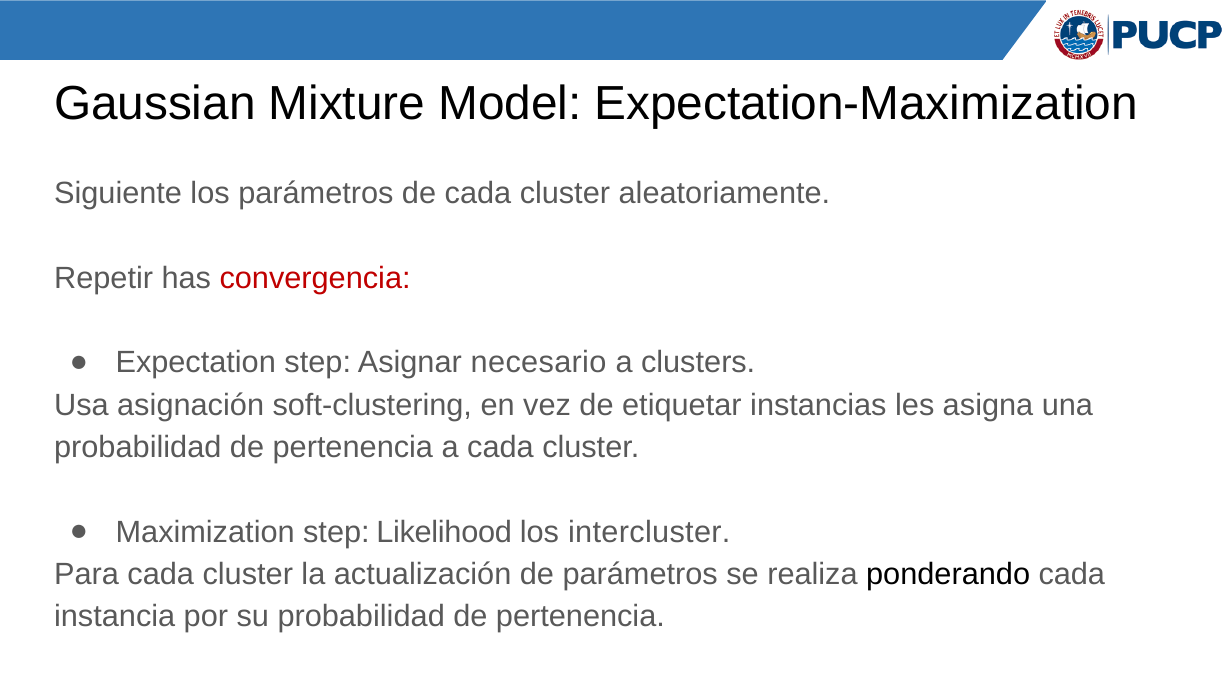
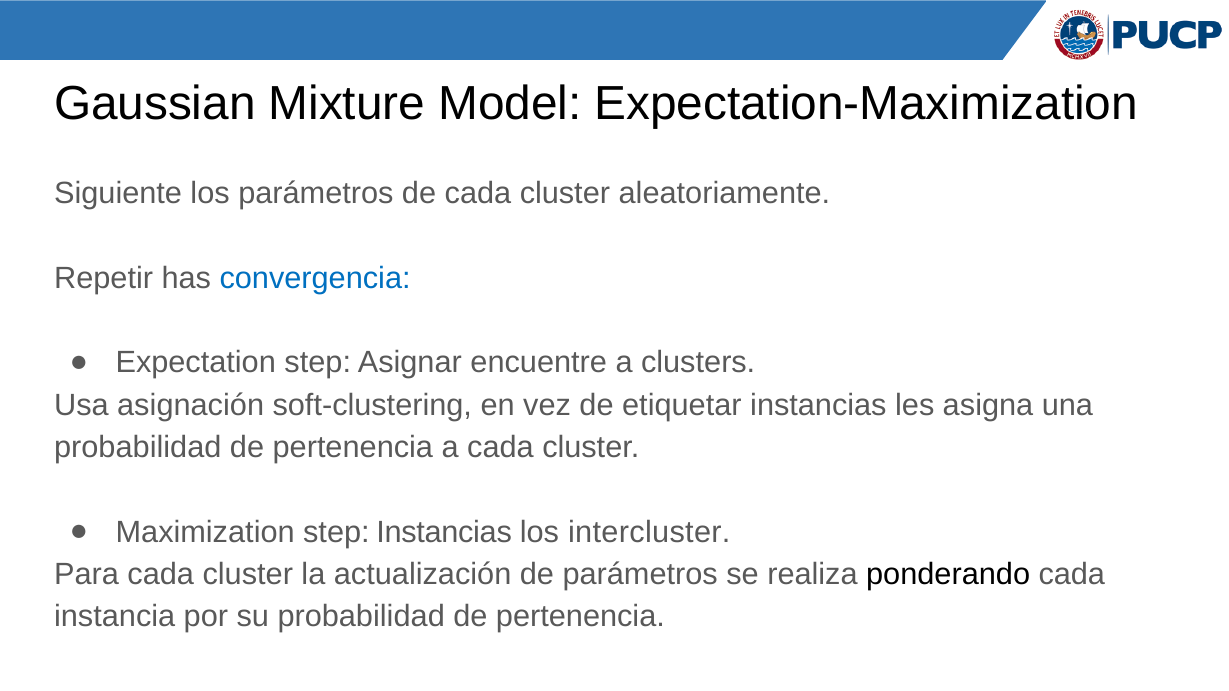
convergencia colour: red -> blue
necesario: necesario -> encuentre
step Likelihood: Likelihood -> Instancias
